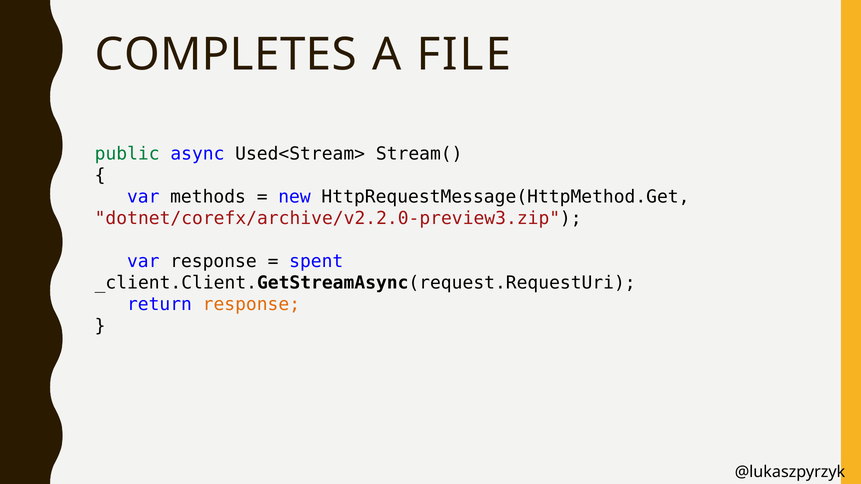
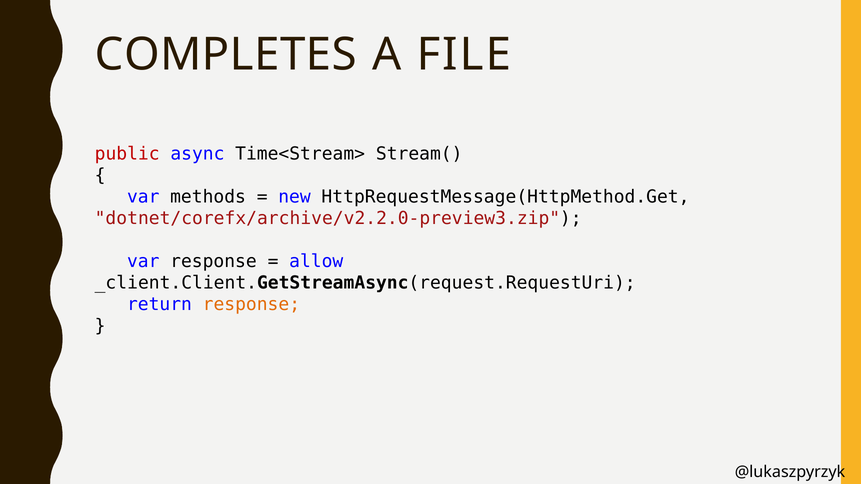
public colour: green -> red
Used<Stream>: Used<Stream> -> Time<Stream>
spent: spent -> allow
